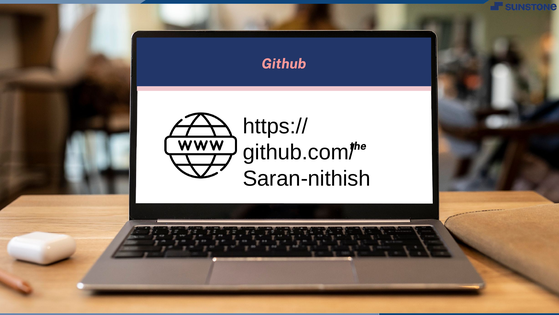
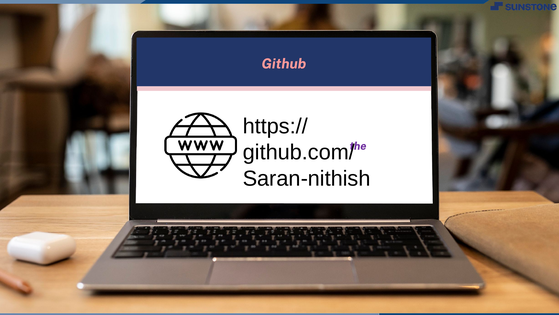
the colour: black -> purple
